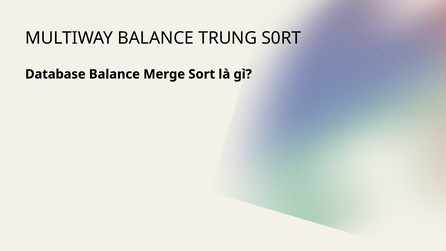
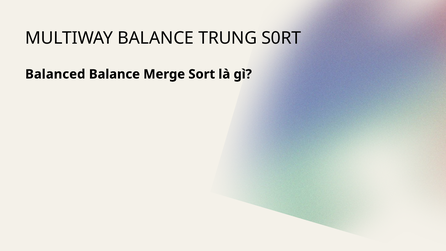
Database: Database -> Balanced
